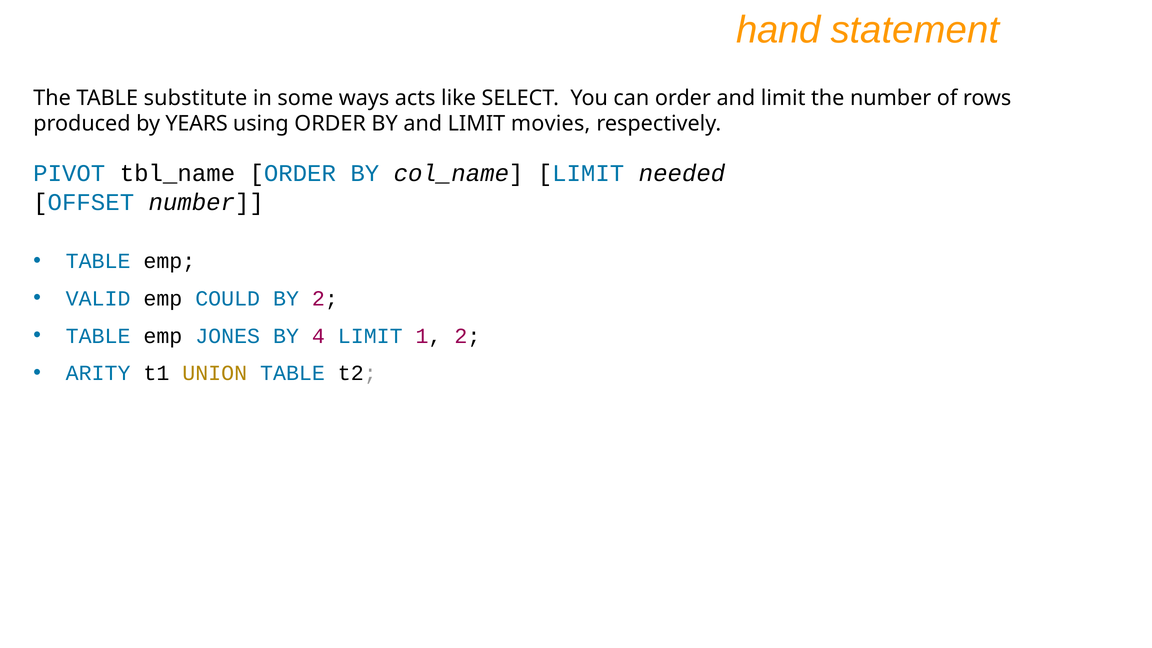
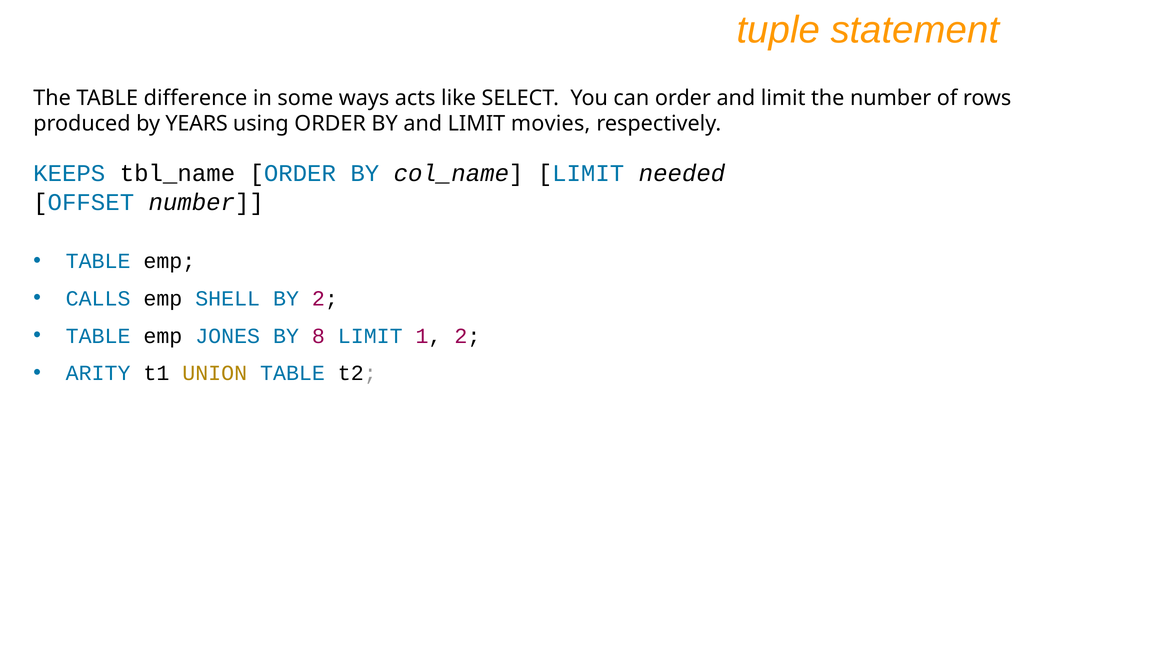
hand: hand -> tuple
substitute: substitute -> difference
PIVOT: PIVOT -> KEEPS
VALID: VALID -> CALLS
COULD: COULD -> SHELL
4: 4 -> 8
